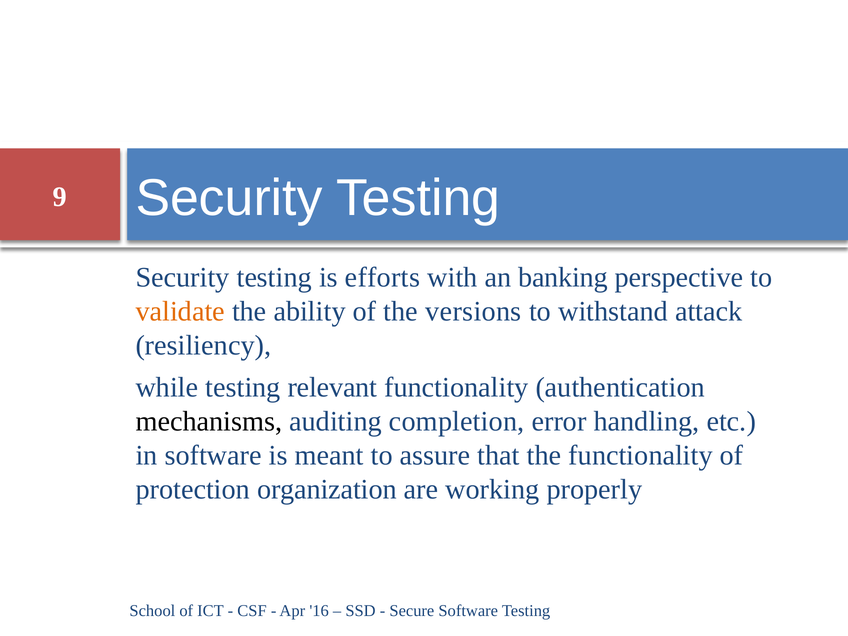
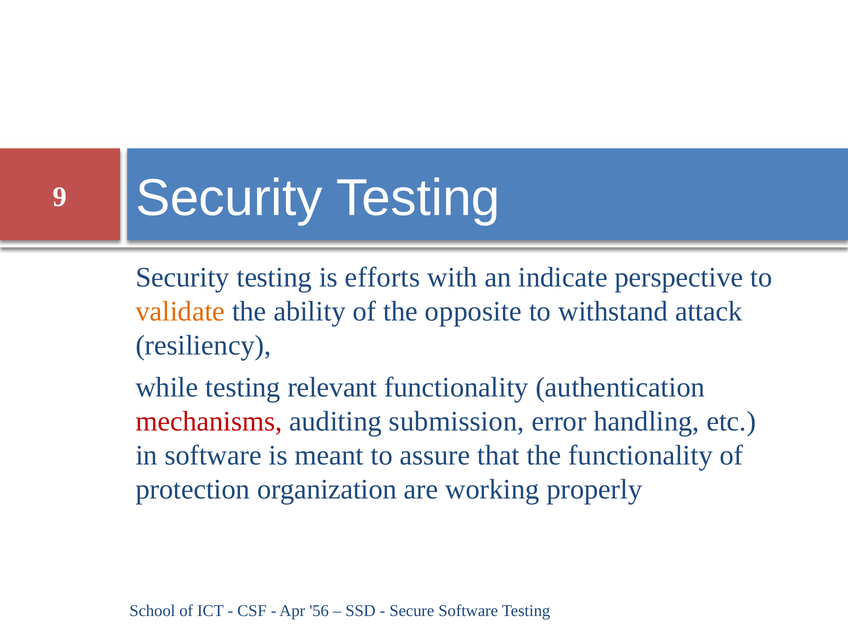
banking: banking -> indicate
versions: versions -> opposite
mechanisms colour: black -> red
completion: completion -> submission
16: 16 -> 56
